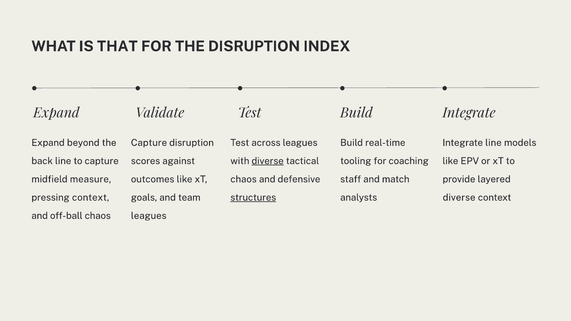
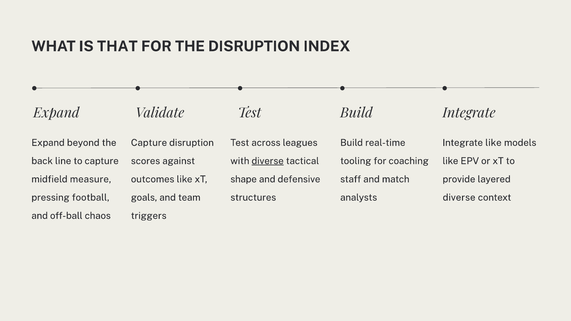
Integrate line: line -> like
chaos at (244, 179): chaos -> shape
pressing context: context -> football
structures underline: present -> none
leagues at (149, 216): leagues -> triggers
